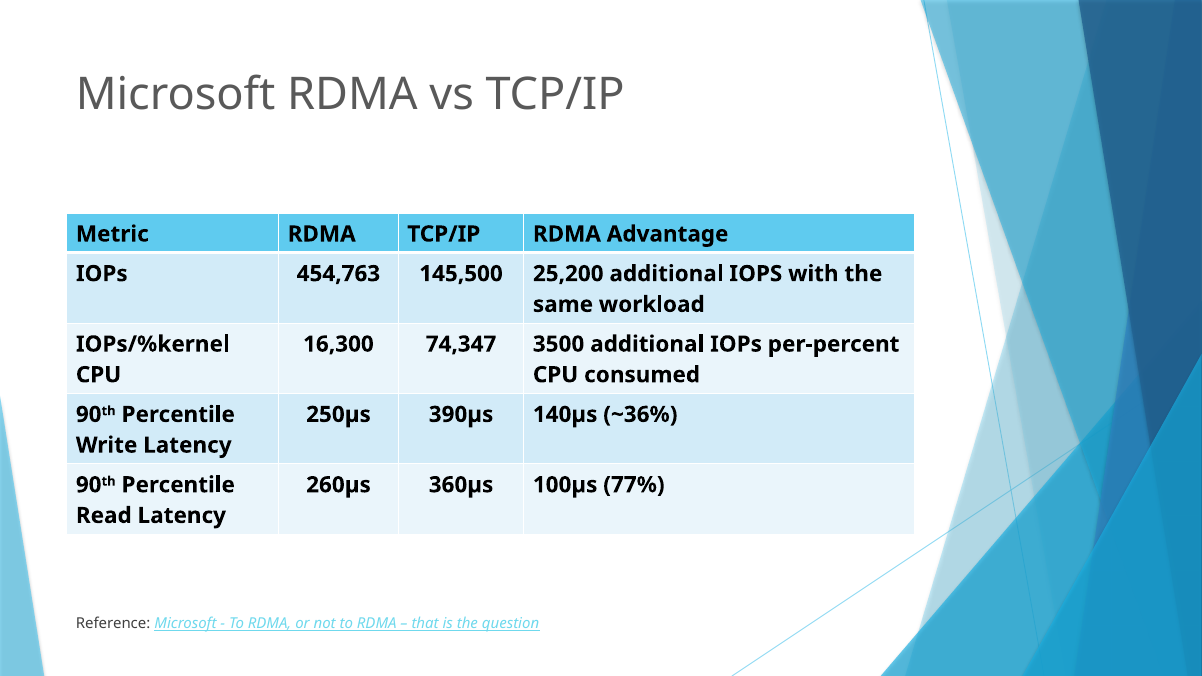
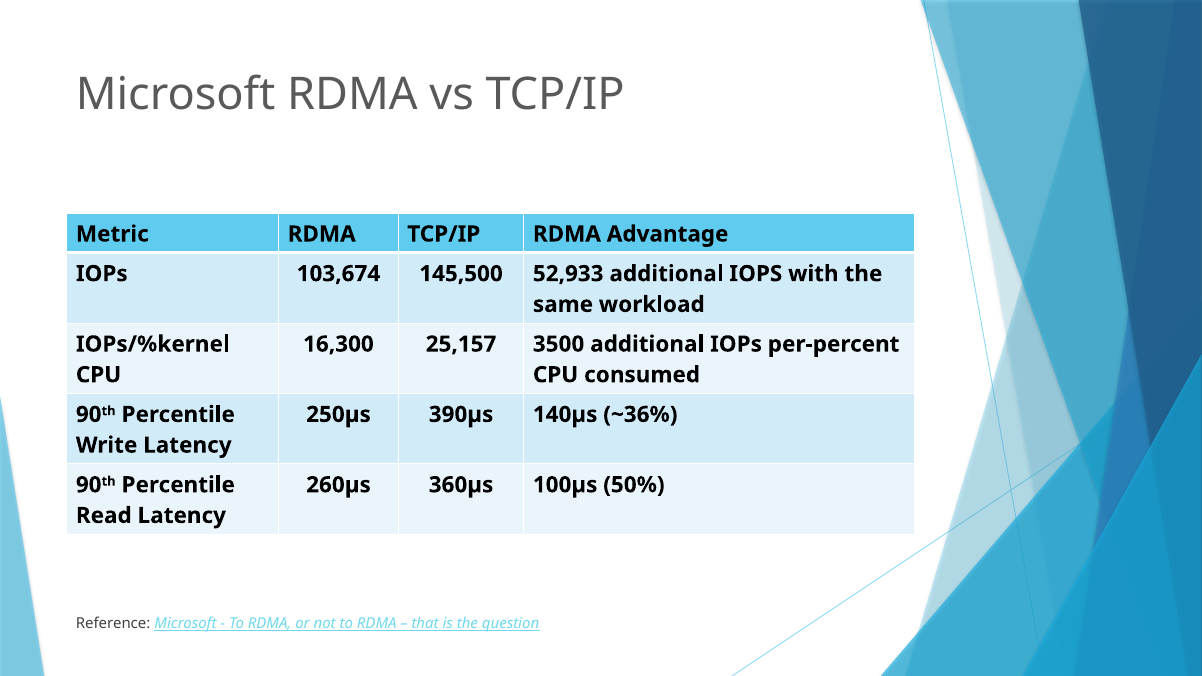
454,763: 454,763 -> 103,674
25,200: 25,200 -> 52,933
74,347: 74,347 -> 25,157
77%: 77% -> 50%
